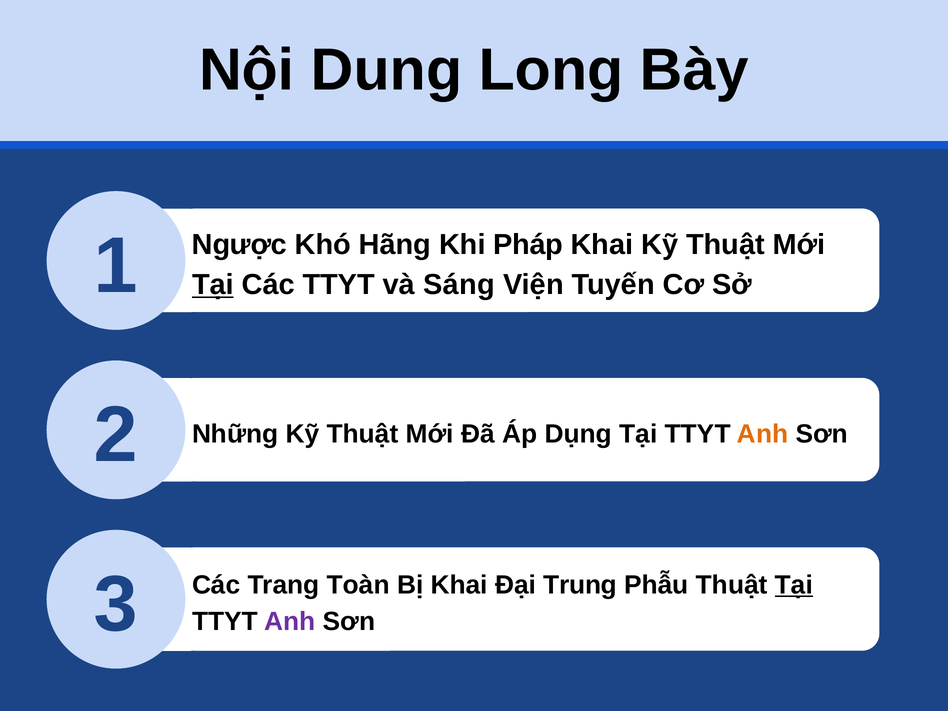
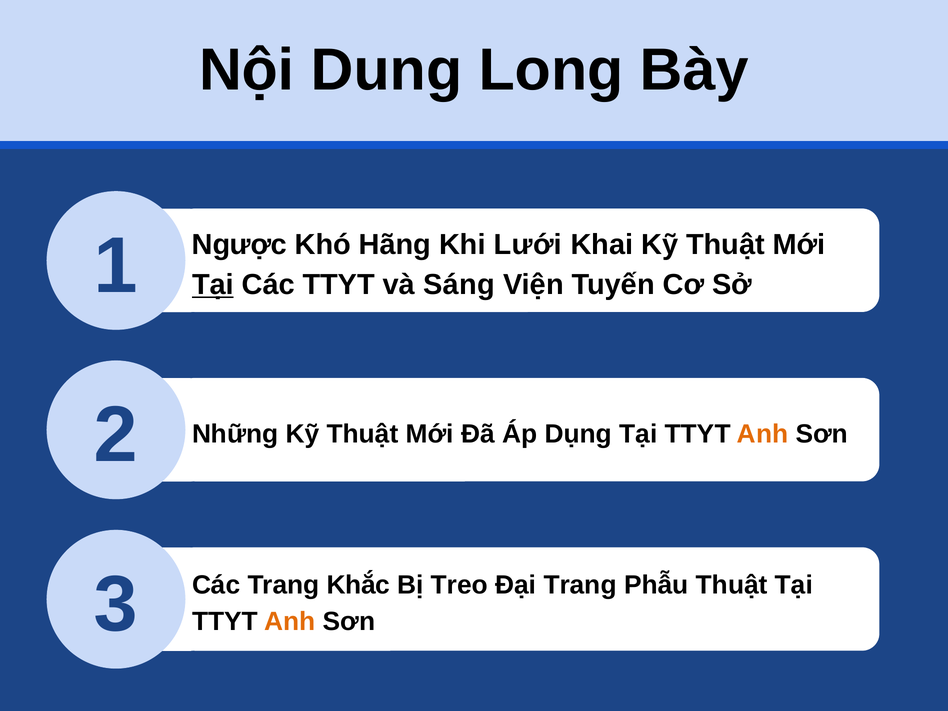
Pháp: Pháp -> Lưới
Toàn: Toàn -> Khắc
Bị Khai: Khai -> Treo
Đại Trung: Trung -> Trang
Tại at (794, 585) underline: present -> none
Anh at (290, 621) colour: purple -> orange
